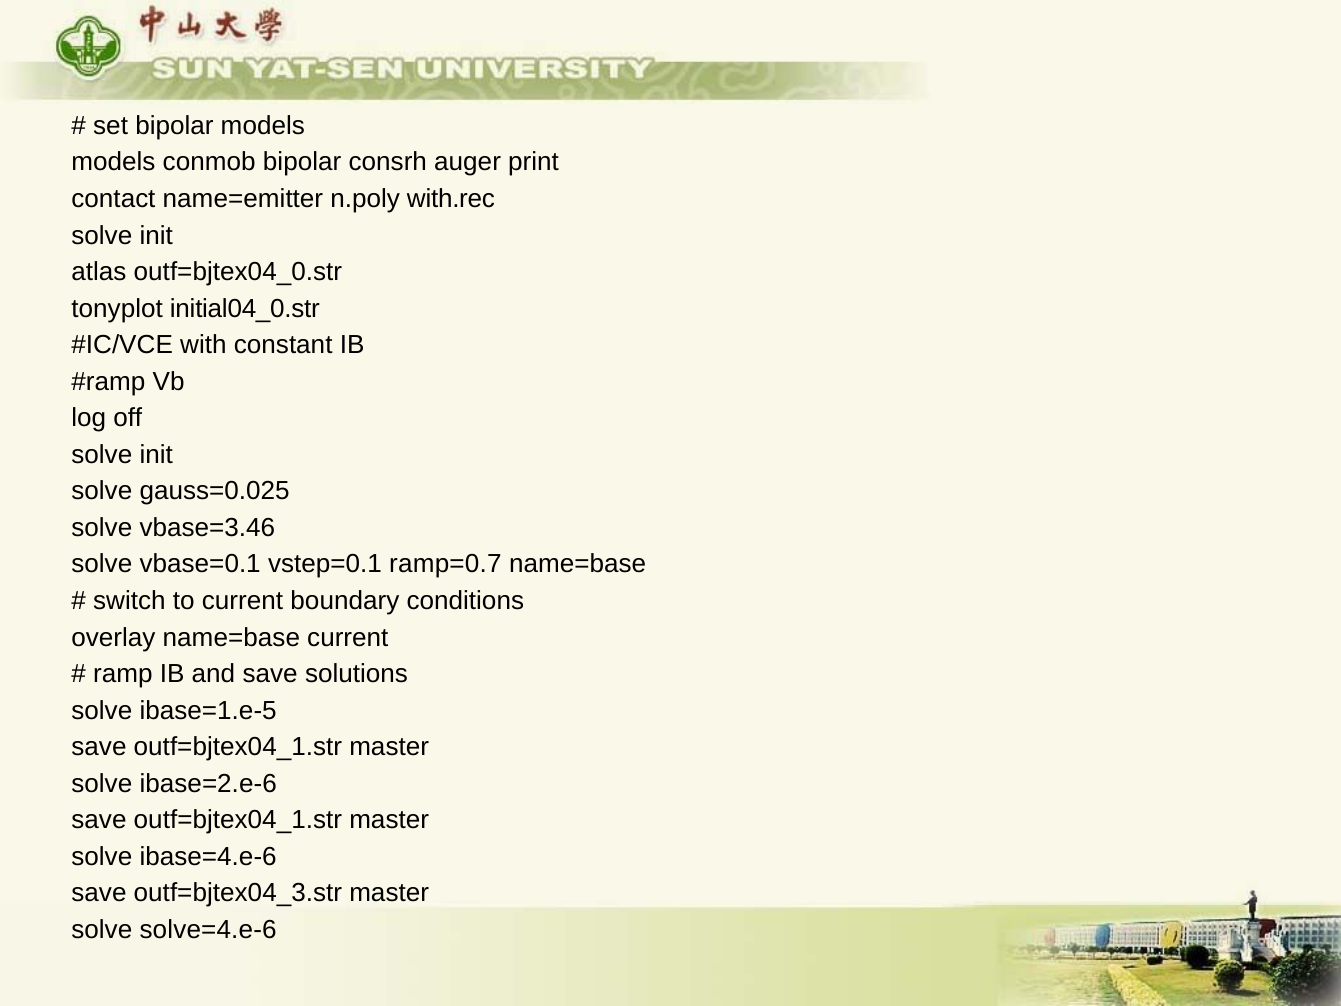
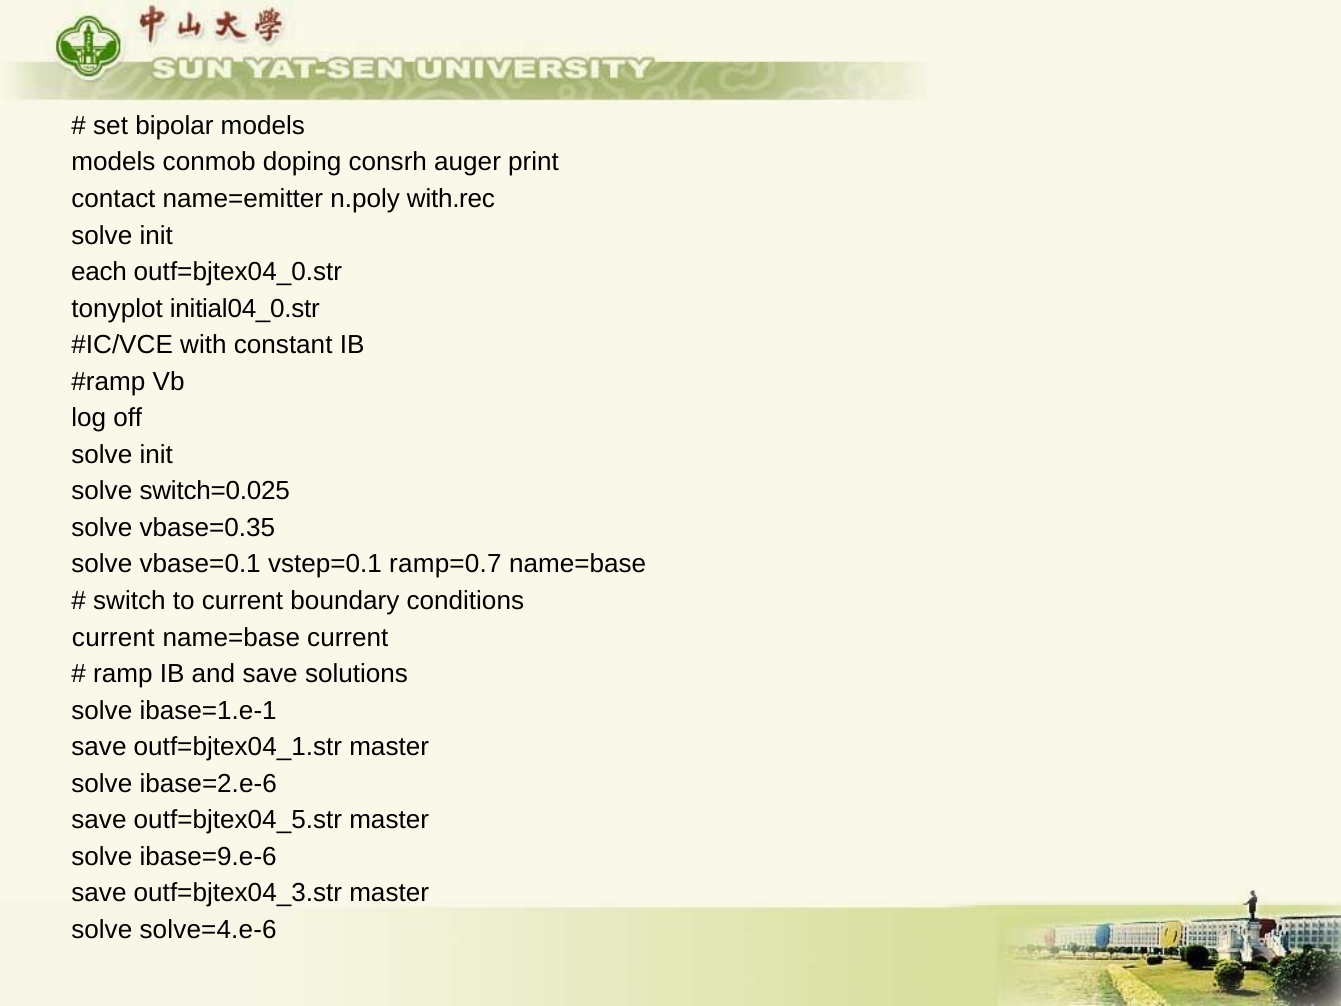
conmob bipolar: bipolar -> doping
atlas: atlas -> each
gauss=0.025: gauss=0.025 -> switch=0.025
vbase=3.46: vbase=3.46 -> vbase=0.35
overlay at (113, 637): overlay -> current
ibase=1.e-5: ibase=1.e-5 -> ibase=1.e-1
outf=bjtex04_1.str at (238, 820): outf=bjtex04_1.str -> outf=bjtex04_5.str
ibase=4.e-6: ibase=4.e-6 -> ibase=9.e-6
